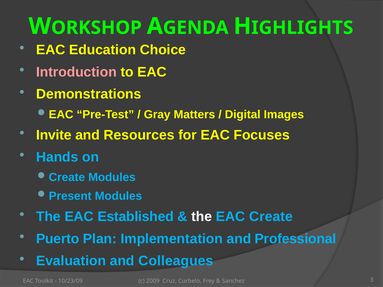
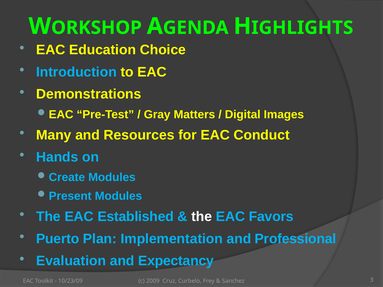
Introduction colour: pink -> light blue
Invite: Invite -> Many
Focuses: Focuses -> Conduct
Create: Create -> Favors
Colleagues: Colleagues -> Expectancy
